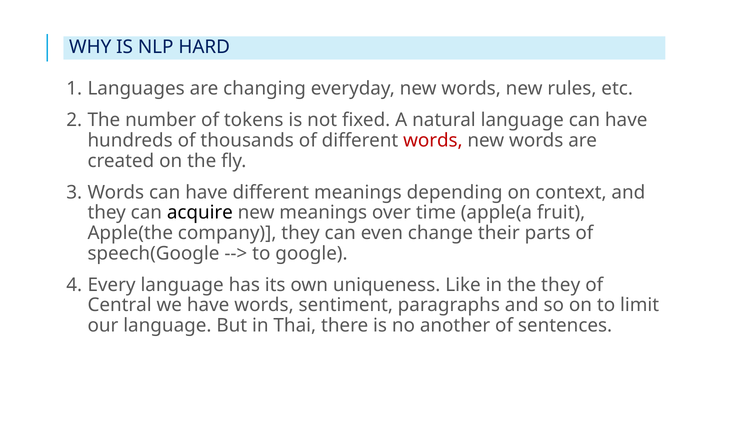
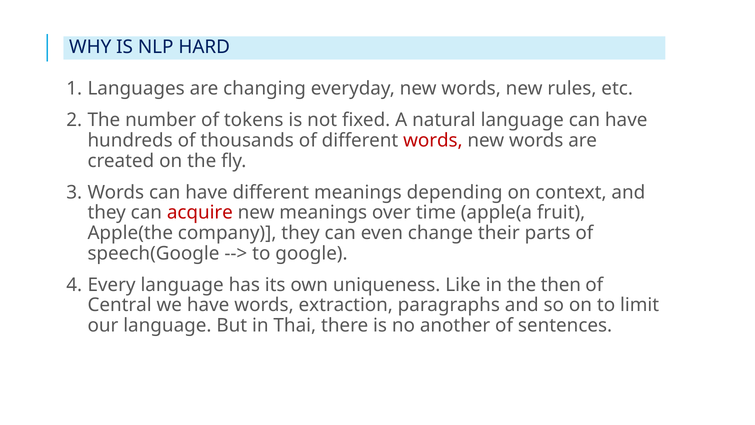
acquire colour: black -> red
the they: they -> then
sentiment: sentiment -> extraction
